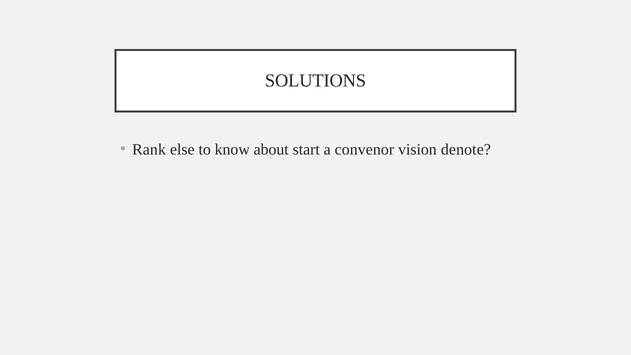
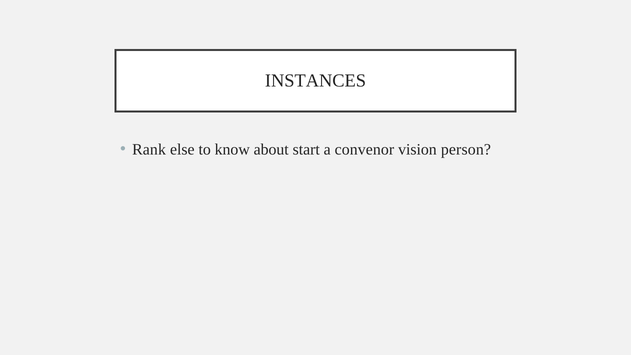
SOLUTIONS: SOLUTIONS -> INSTANCES
denote: denote -> person
